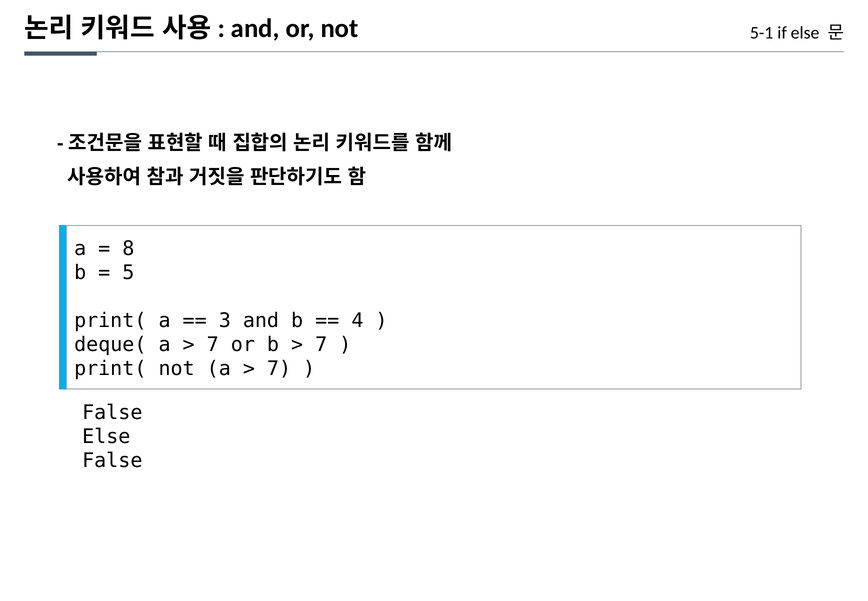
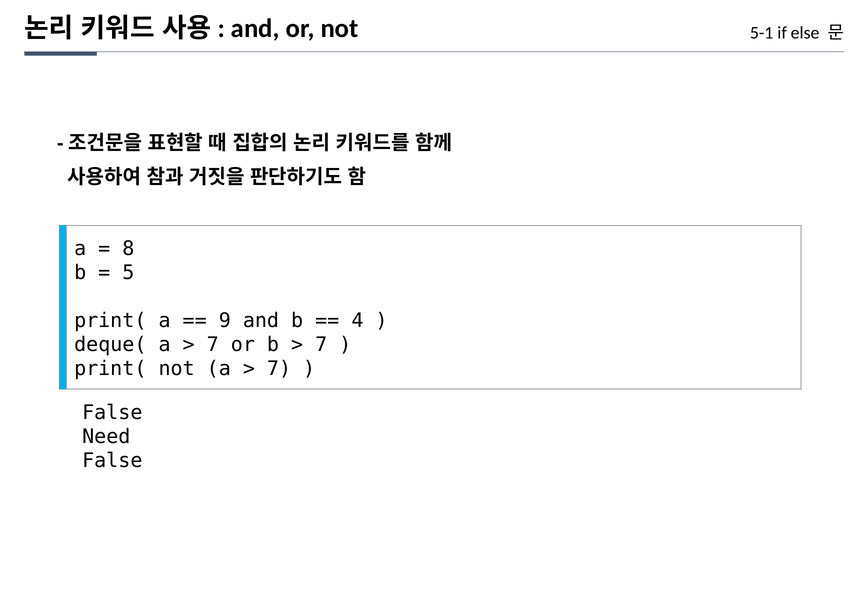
3: 3 -> 9
Else at (106, 437): Else -> Need
